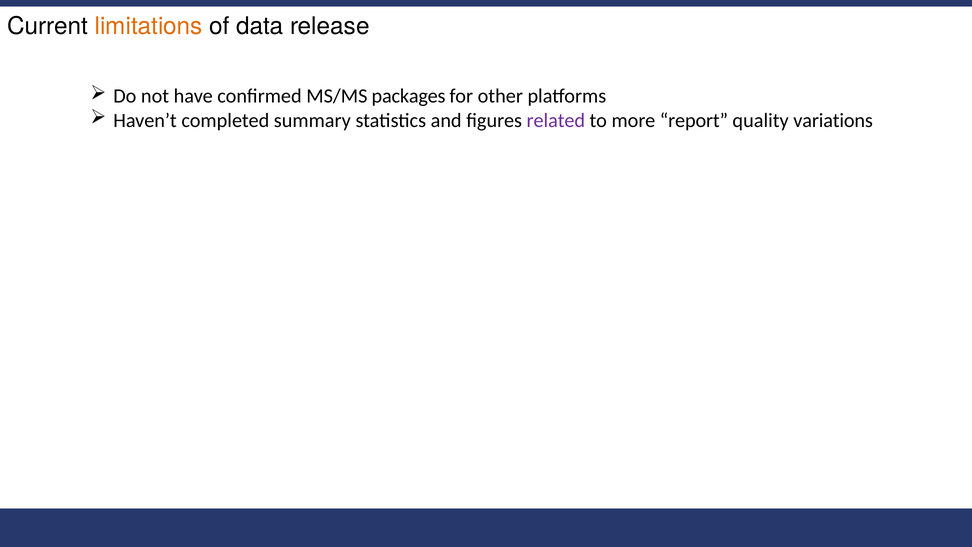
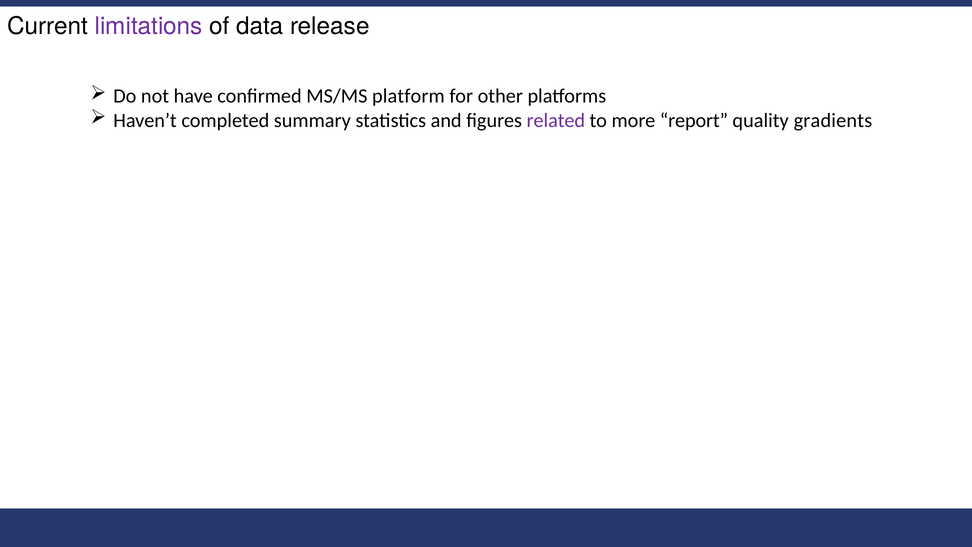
limitations colour: orange -> purple
packages: packages -> platform
variations: variations -> gradients
